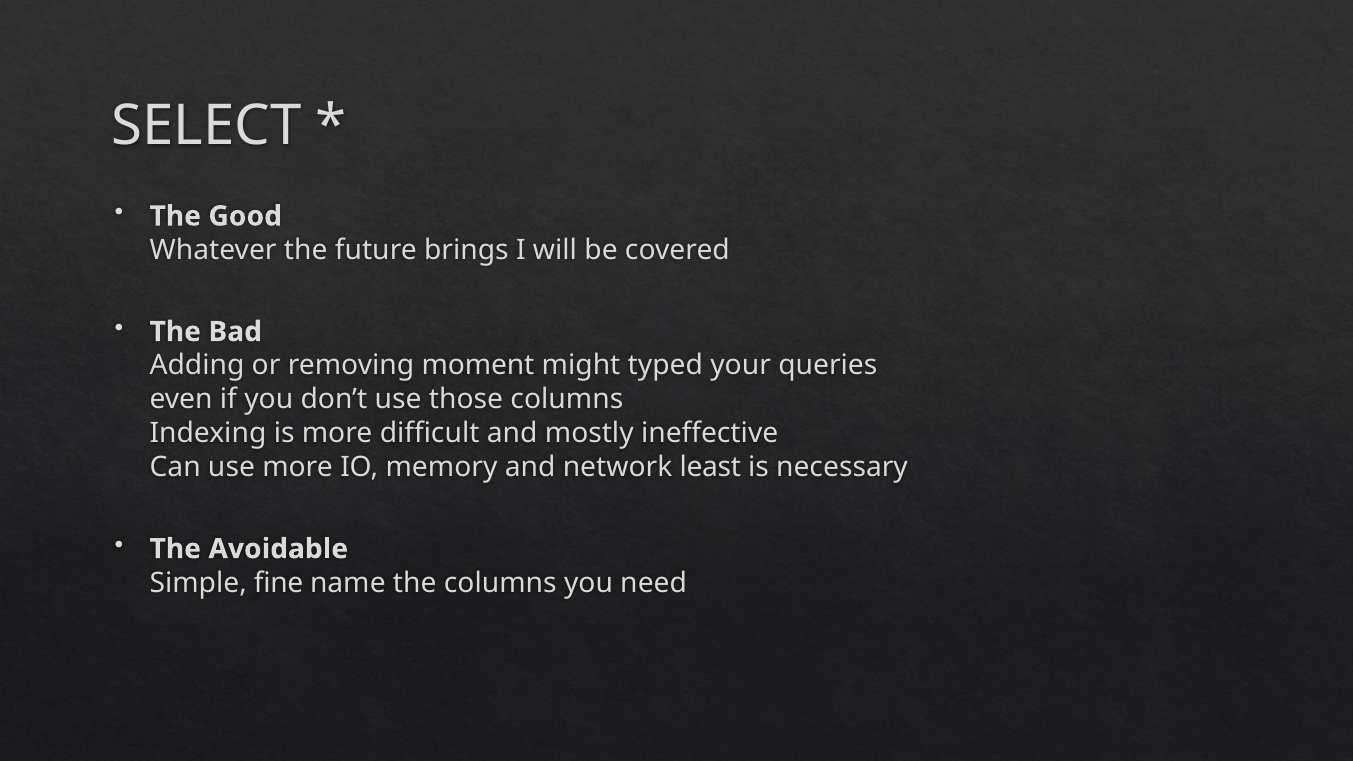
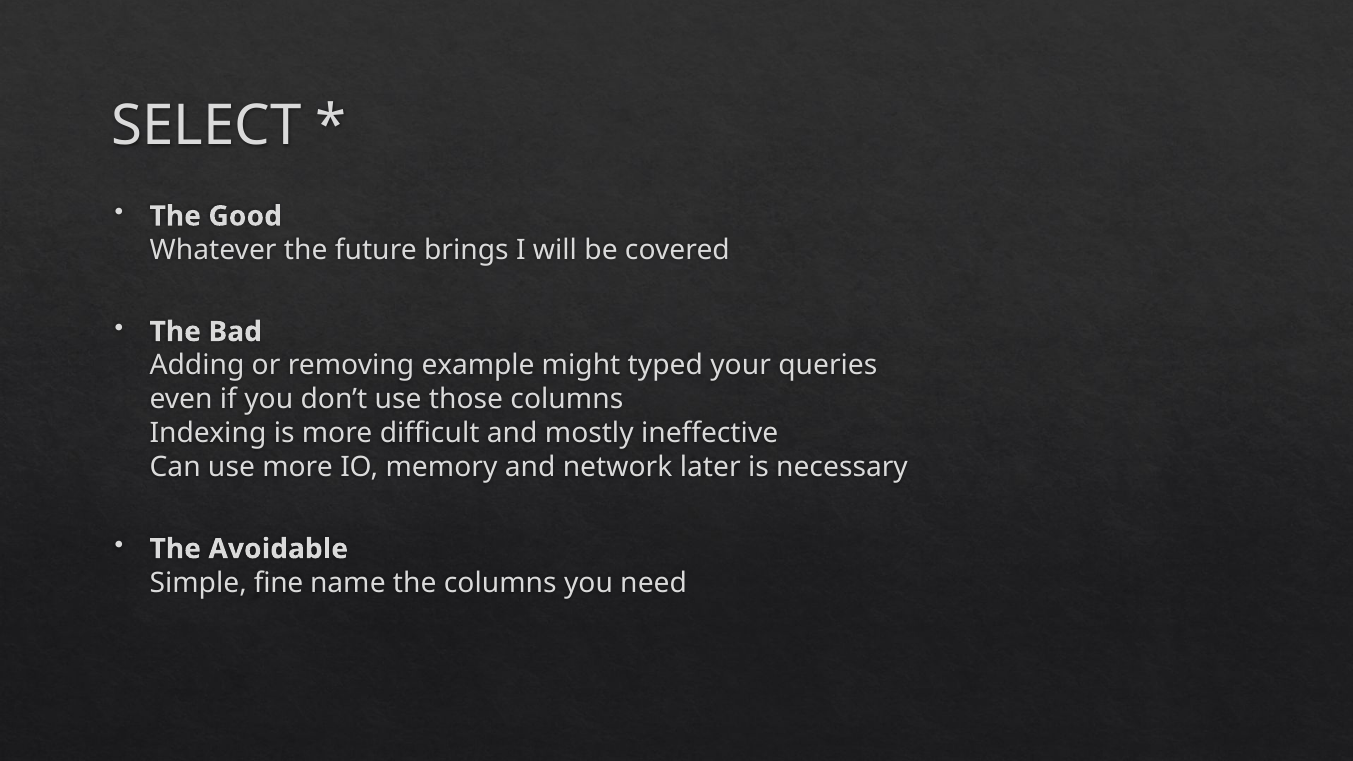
moment: moment -> example
least: least -> later
